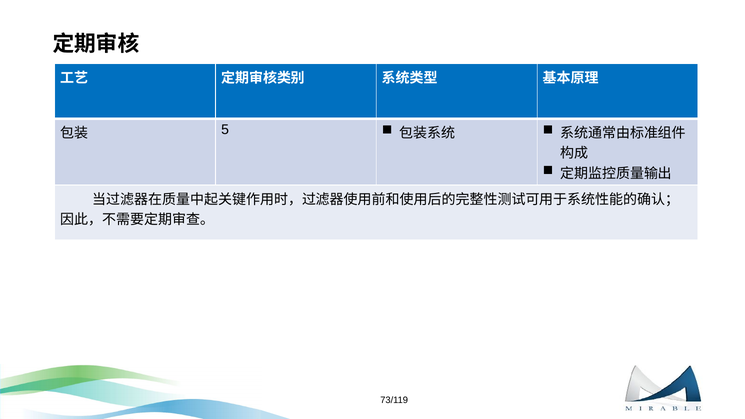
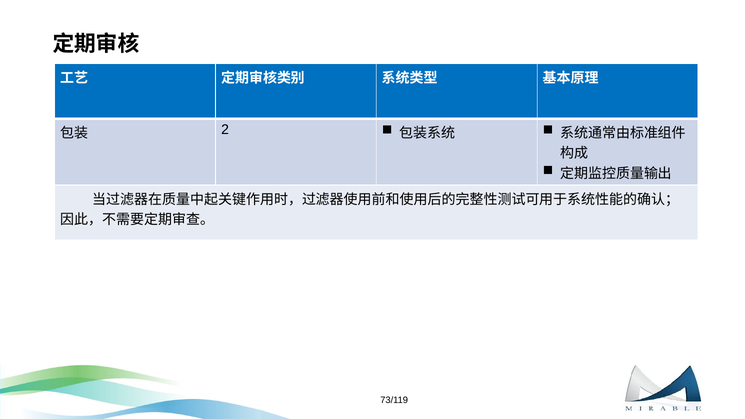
5: 5 -> 2
